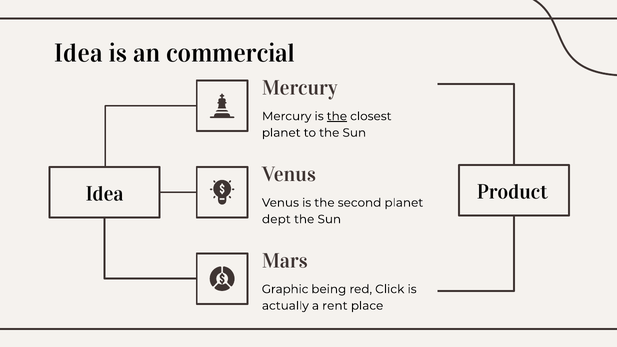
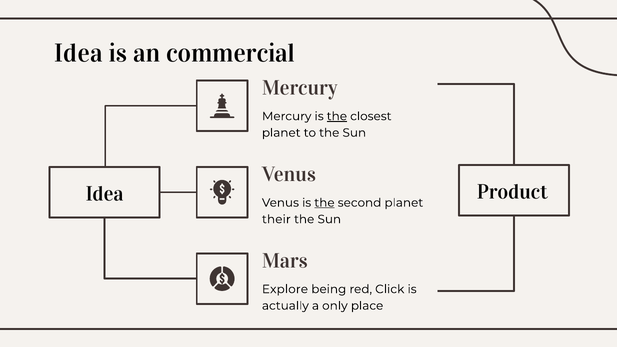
the at (324, 203) underline: none -> present
dept: dept -> their
Graphic: Graphic -> Explore
rent: rent -> only
